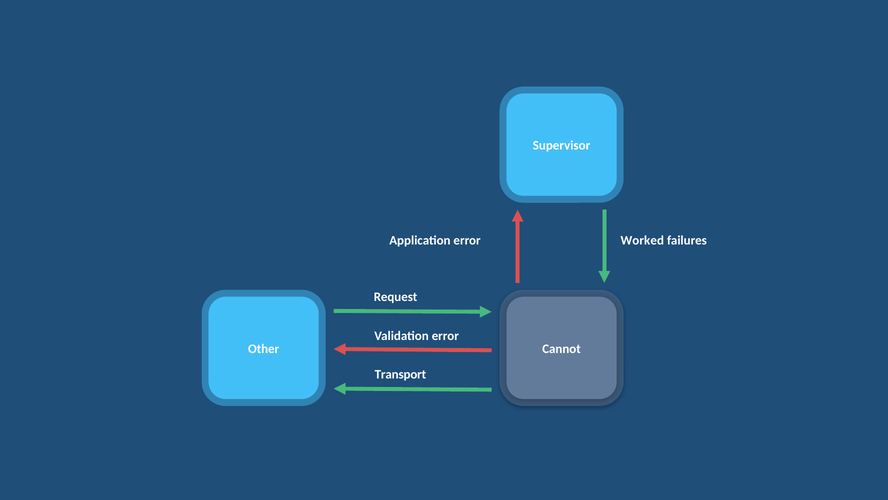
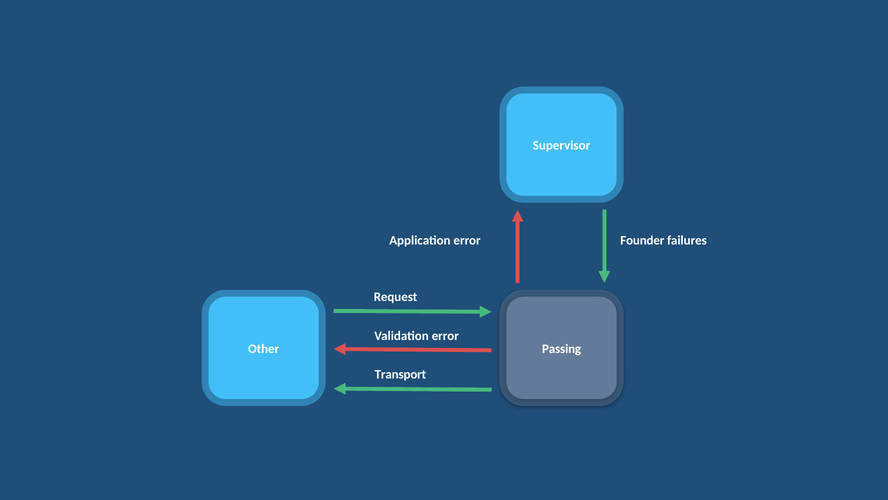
Worked: Worked -> Founder
Cannot: Cannot -> Passing
